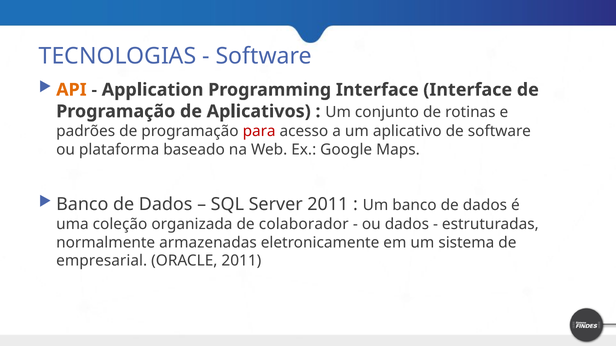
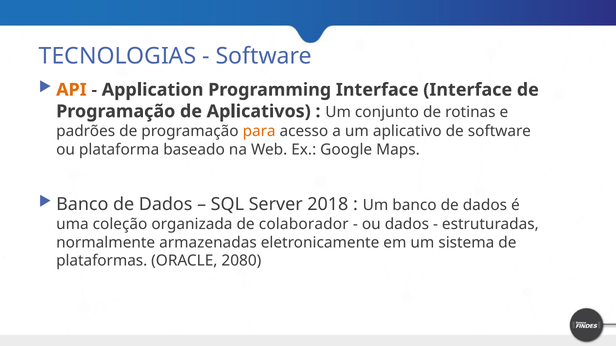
para colour: red -> orange
Server 2011: 2011 -> 2018
empresarial: empresarial -> plataformas
ORACLE 2011: 2011 -> 2080
